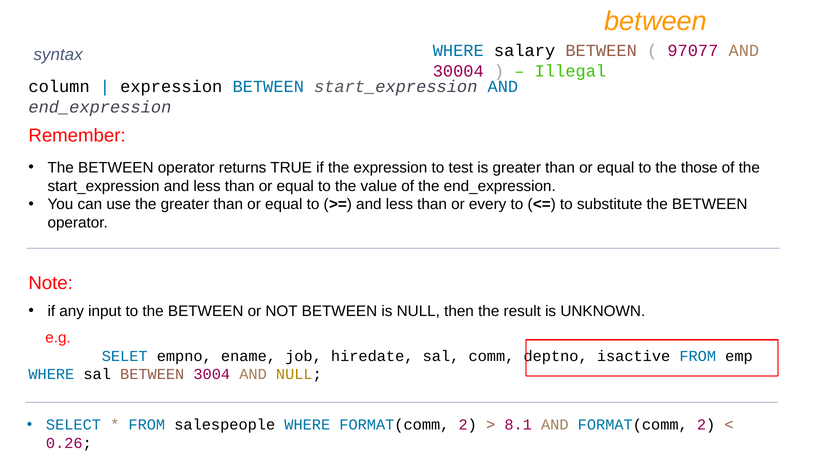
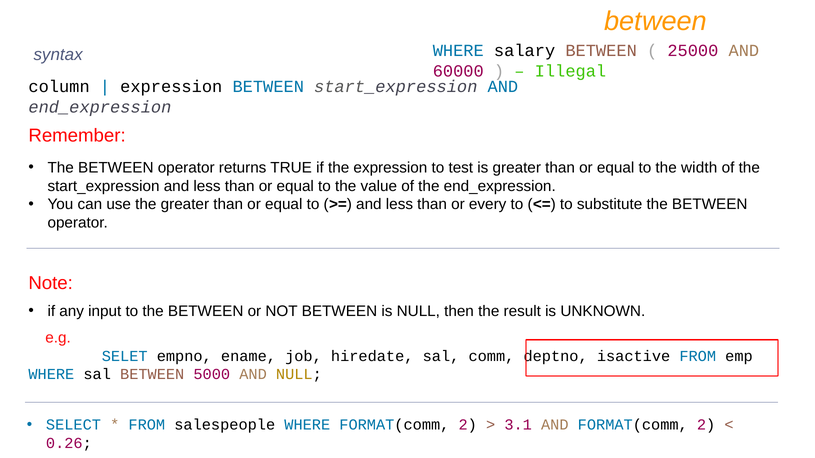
97077: 97077 -> 25000
30004: 30004 -> 60000
those: those -> width
3004: 3004 -> 5000
8.1: 8.1 -> 3.1
